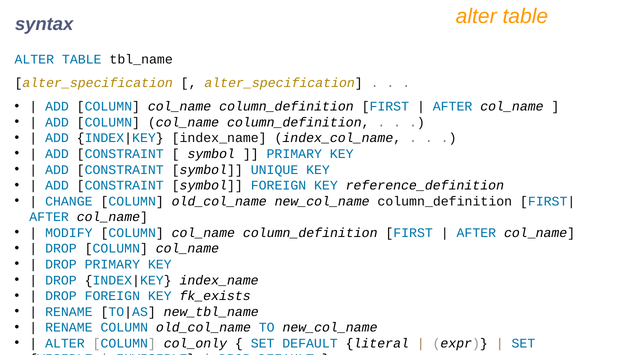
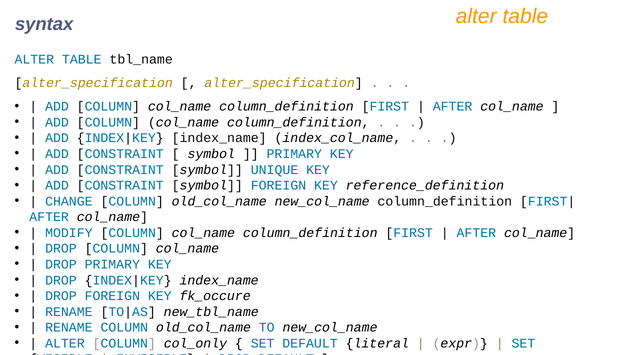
fk_exists: fk_exists -> fk_occure
